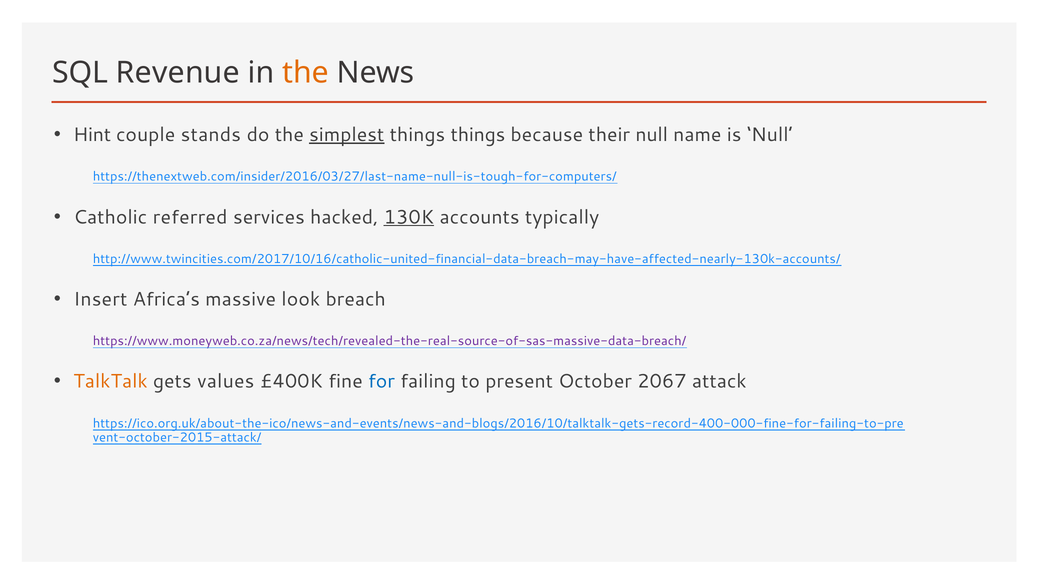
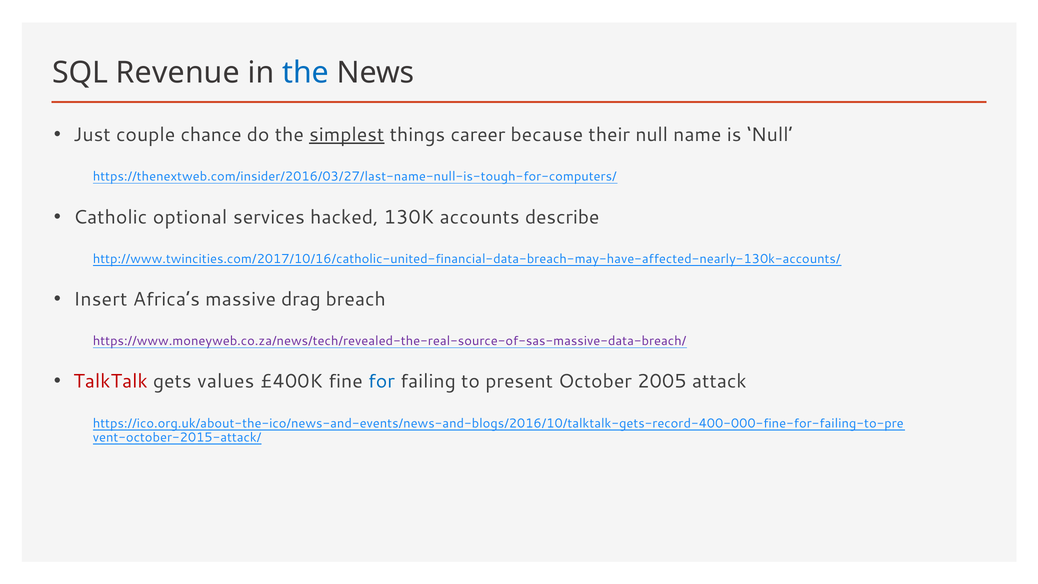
the at (305, 73) colour: orange -> blue
Hint: Hint -> Just
stands: stands -> chance
things things: things -> career
referred: referred -> optional
130K underline: present -> none
typically: typically -> describe
look: look -> drag
TalkTalk colour: orange -> red
2067: 2067 -> 2005
